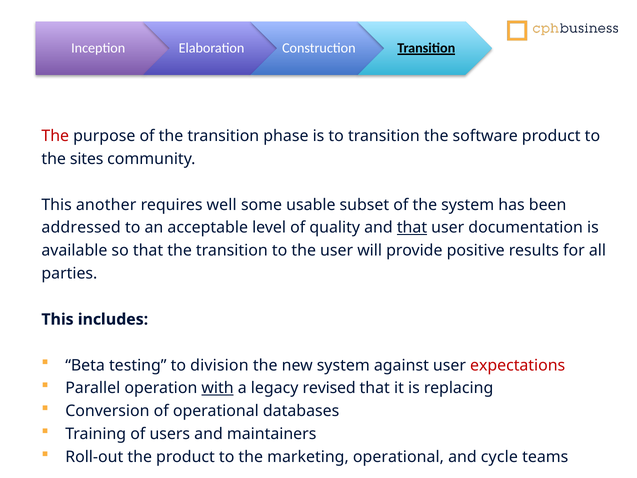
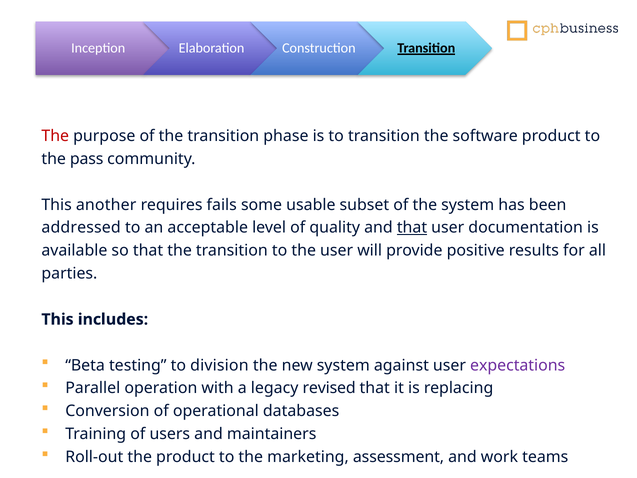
sites: sites -> pass
well: well -> fails
expectations colour: red -> purple
with underline: present -> none
marketing operational: operational -> assessment
cycle: cycle -> work
